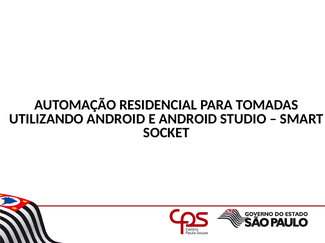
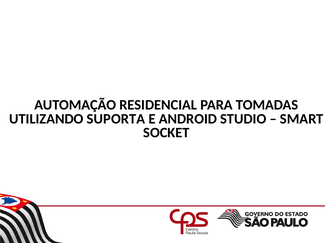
UTILIZANDO ANDROID: ANDROID -> SUPORTA
